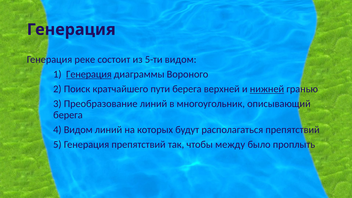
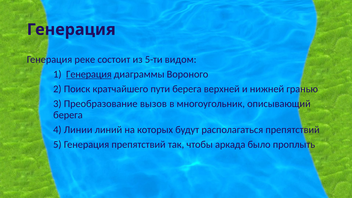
нижней underline: present -> none
Преобразование линий: линий -> вызов
4 Видом: Видом -> Линии
между: между -> аркада
